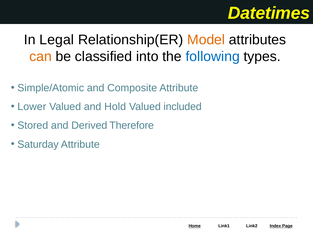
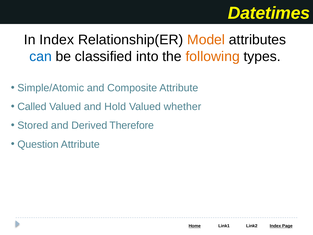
In Legal: Legal -> Index
can colour: orange -> blue
following colour: blue -> orange
Lower: Lower -> Called
included: included -> whether
Saturday: Saturday -> Question
